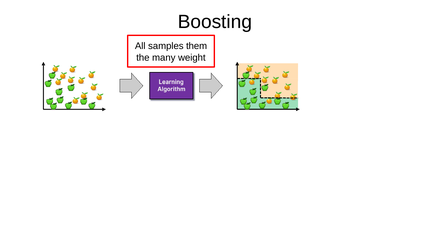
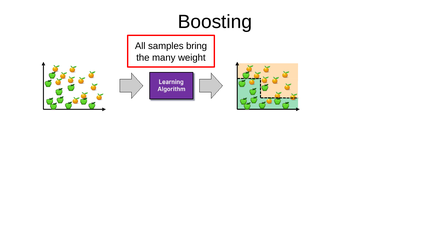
them: them -> bring
